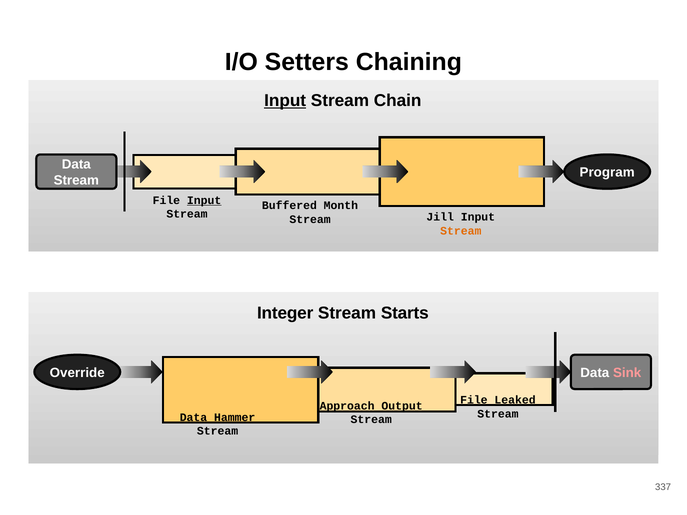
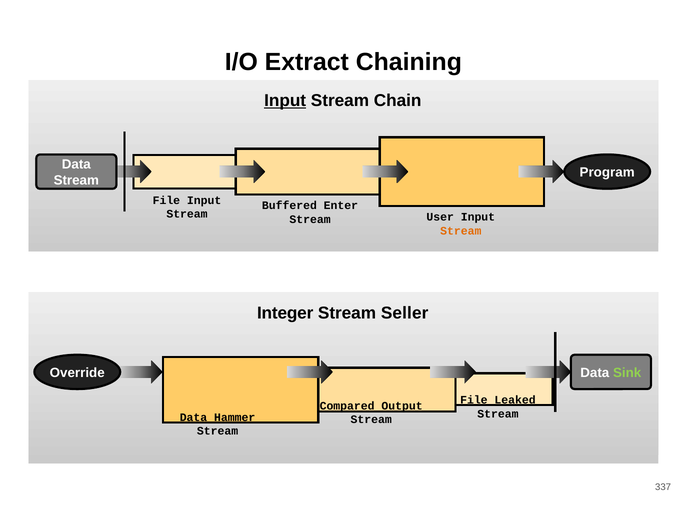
Setters: Setters -> Extract
Input at (204, 200) underline: present -> none
Month: Month -> Enter
Jill: Jill -> User
Starts: Starts -> Seller
Sink colour: pink -> light green
Approach: Approach -> Compared
